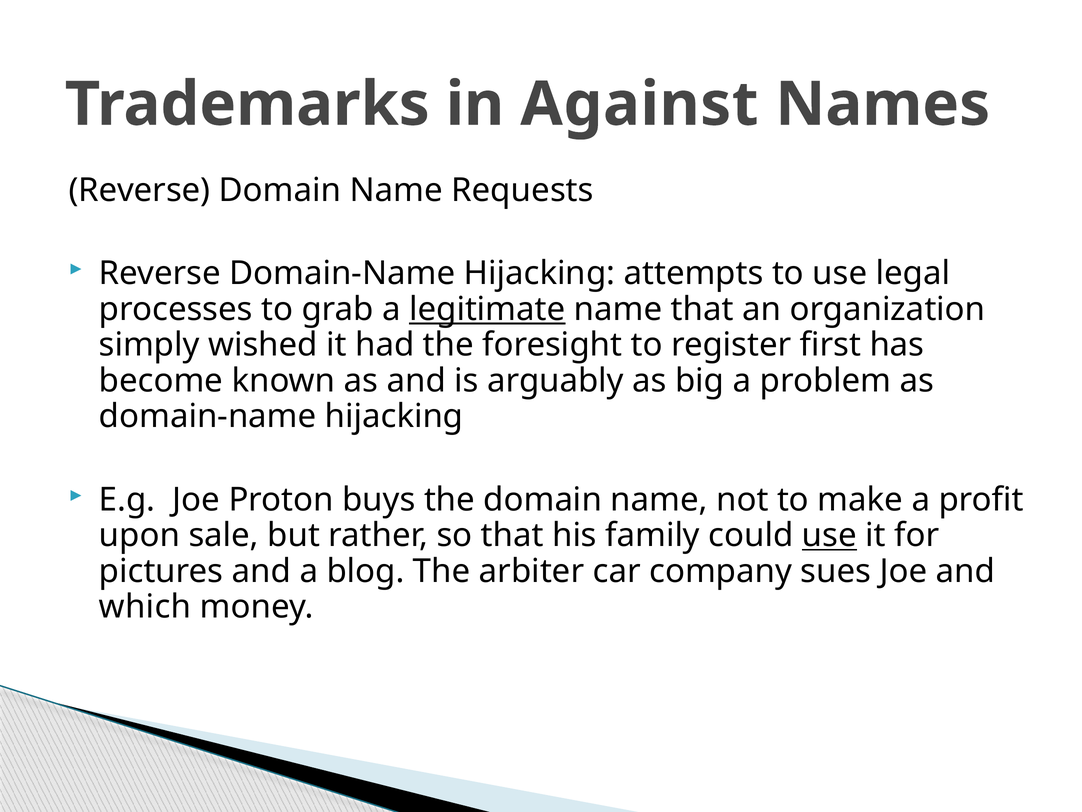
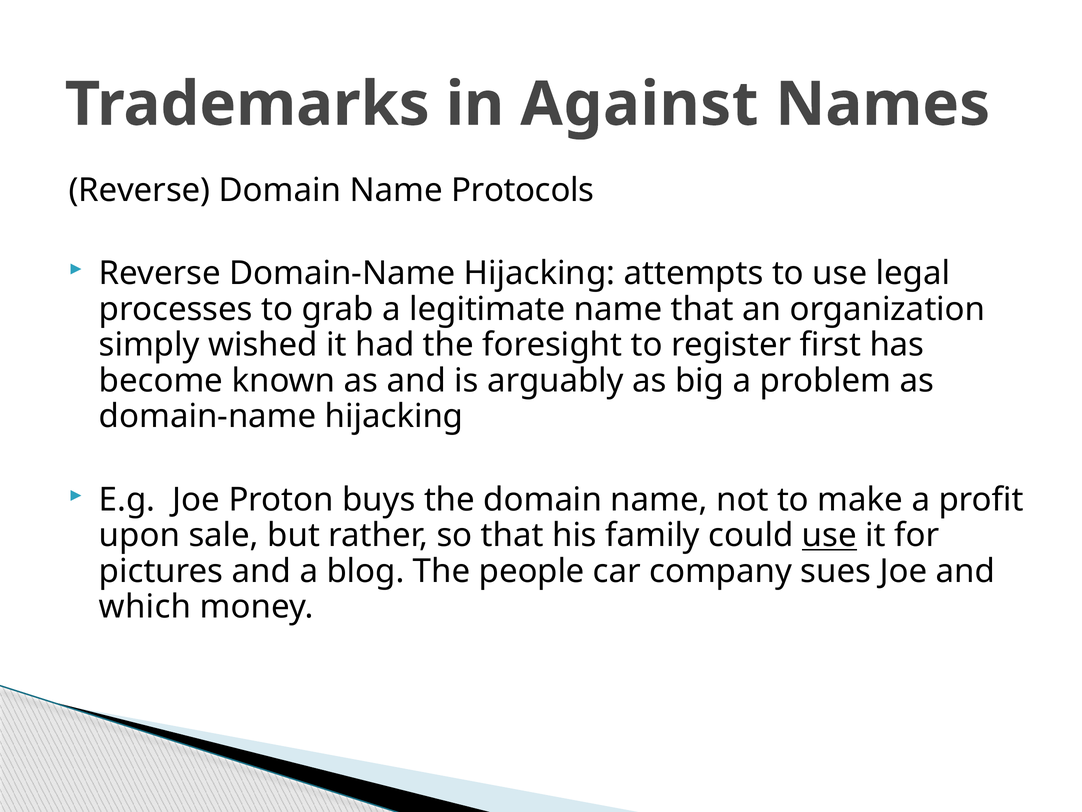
Requests: Requests -> Protocols
legitimate underline: present -> none
arbiter: arbiter -> people
